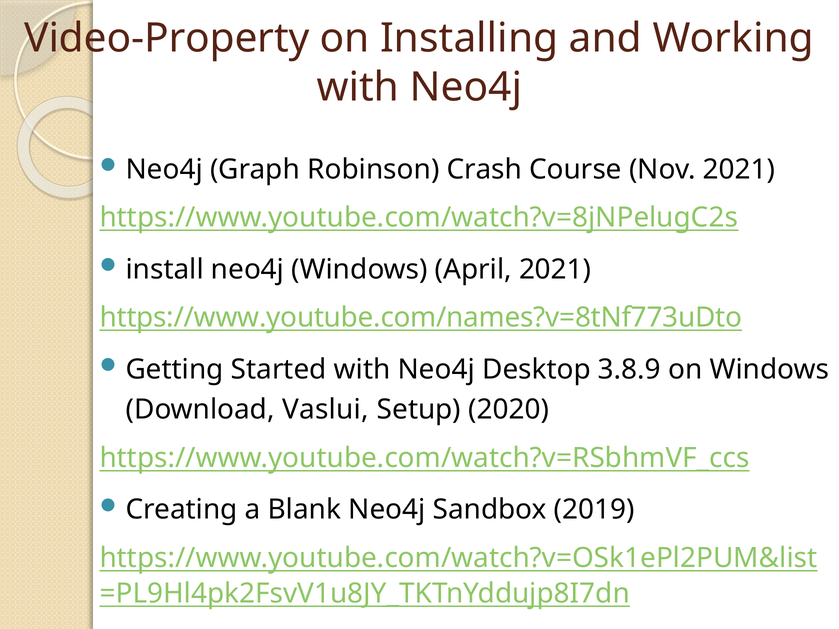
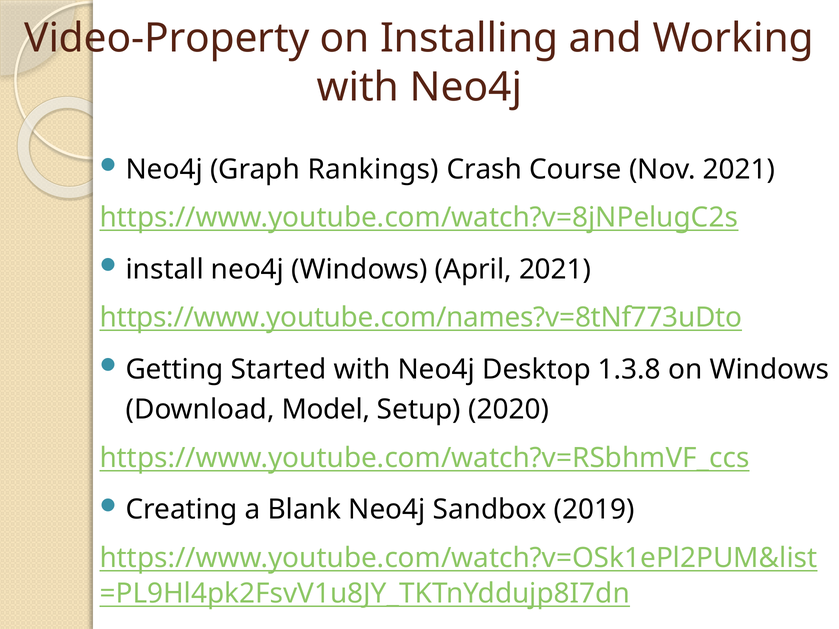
Robinson: Robinson -> Rankings
3.8.9: 3.8.9 -> 1.3.8
Vaslui: Vaslui -> Model
